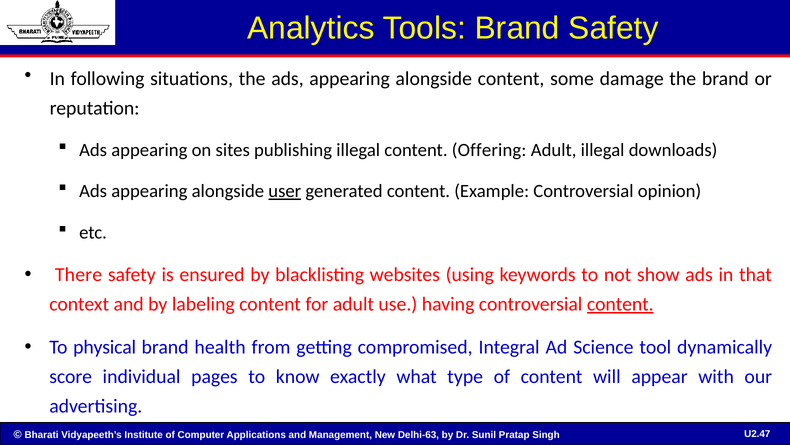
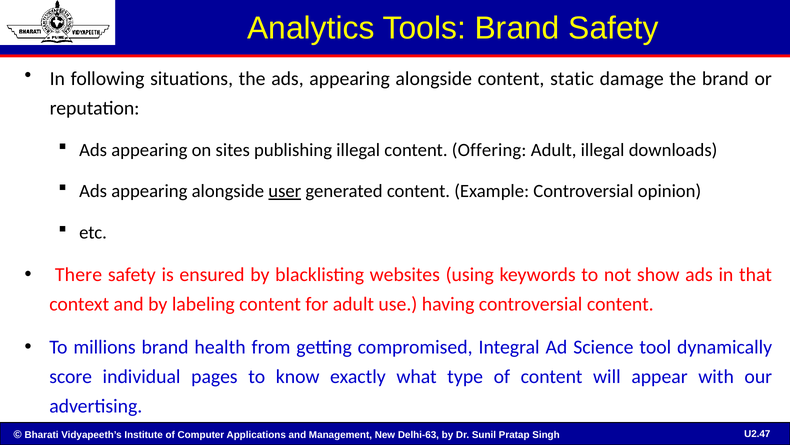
some: some -> static
content at (620, 304) underline: present -> none
physical: physical -> millions
